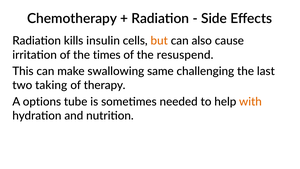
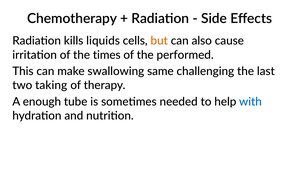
insulin: insulin -> liquids
resuspend: resuspend -> performed
options: options -> enough
with colour: orange -> blue
